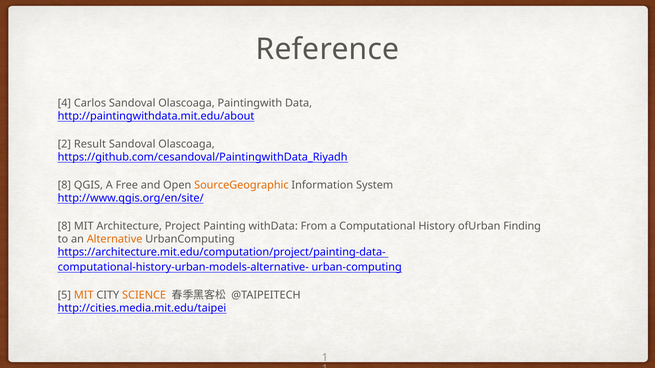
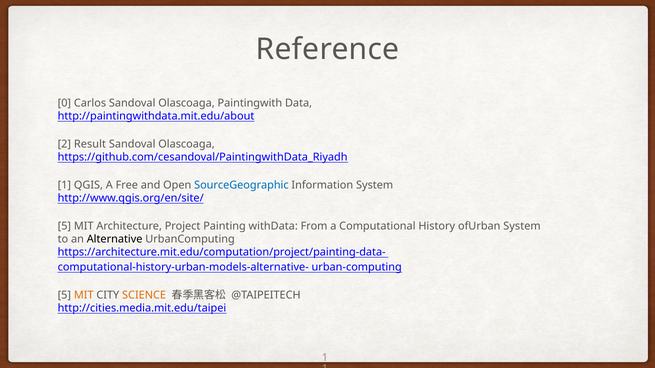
4: 4 -> 0
8 at (64, 185): 8 -> 1
SourceGeographic colour: orange -> blue
8 at (64, 226): 8 -> 5
ofUrban Finding: Finding -> System
Alternative colour: orange -> black
